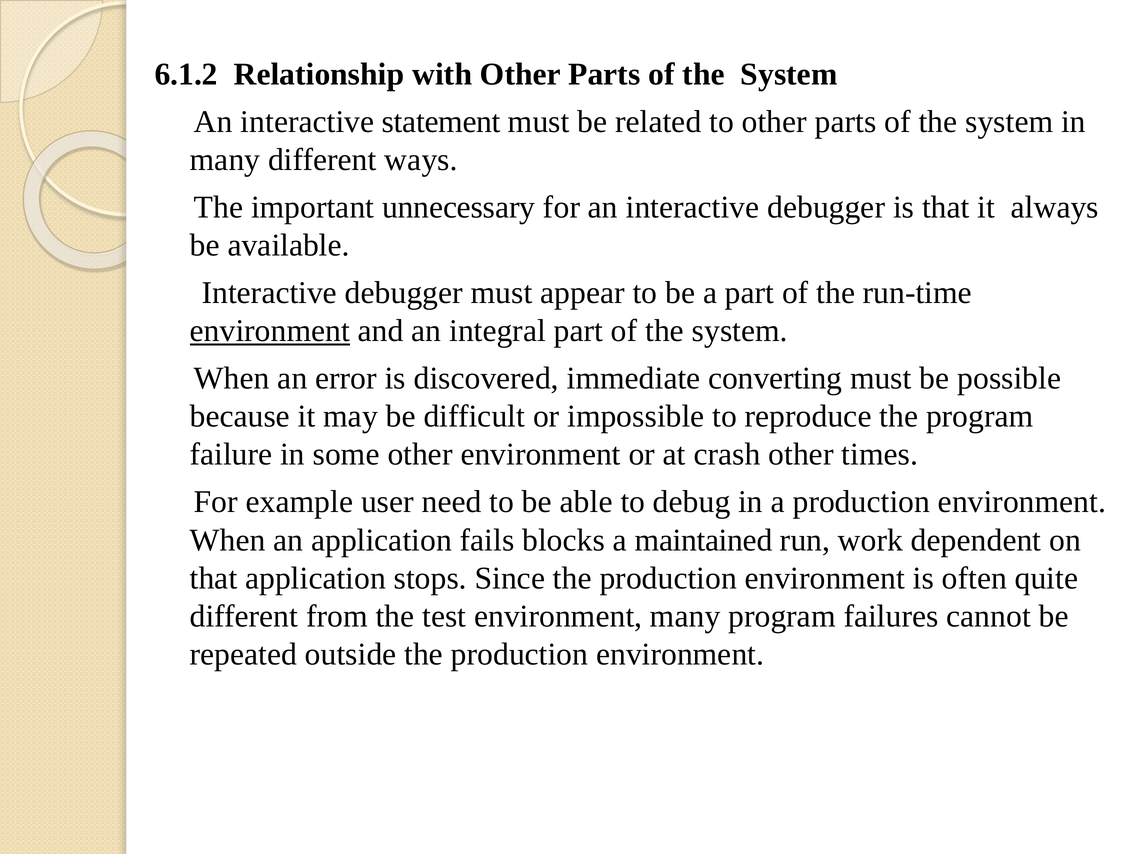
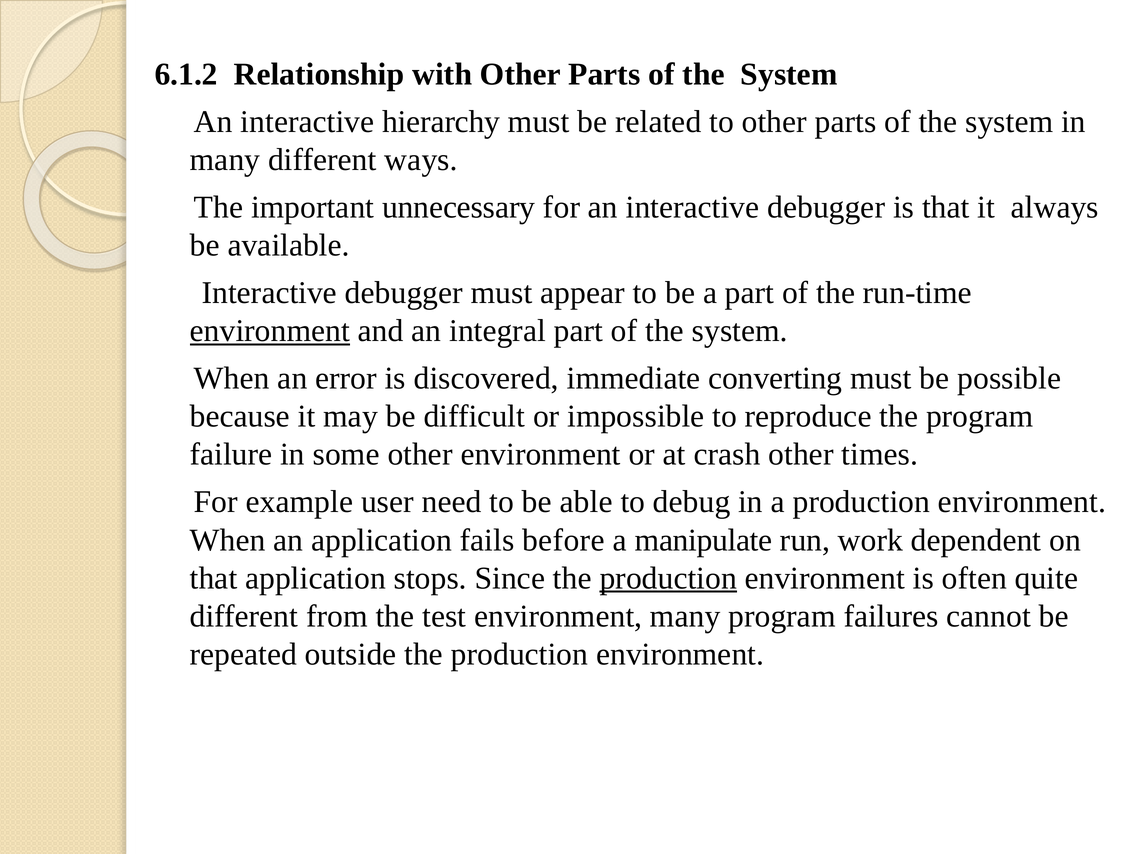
statement: statement -> hierarchy
blocks: blocks -> before
maintained: maintained -> manipulate
production at (668, 578) underline: none -> present
